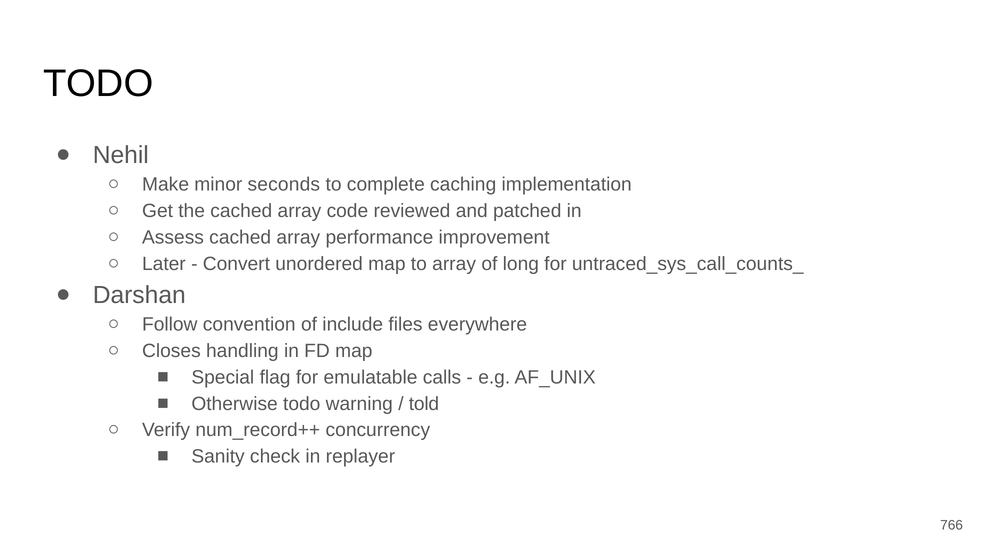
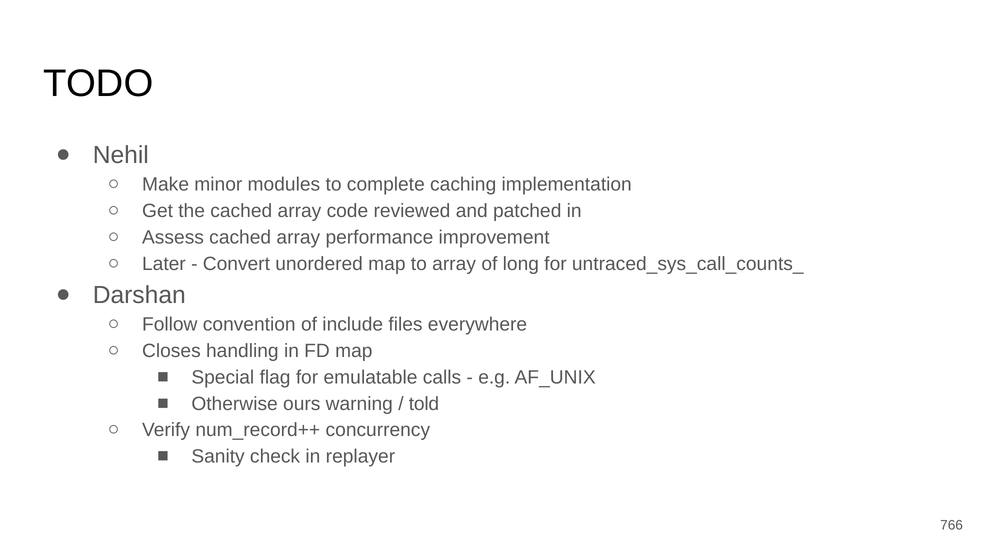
seconds: seconds -> modules
Otherwise todo: todo -> ours
